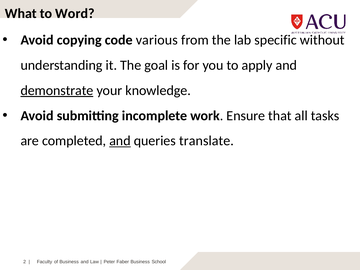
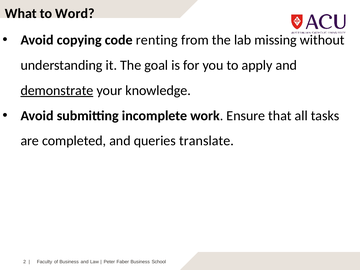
various: various -> renting
specific: specific -> missing
and at (120, 141) underline: present -> none
